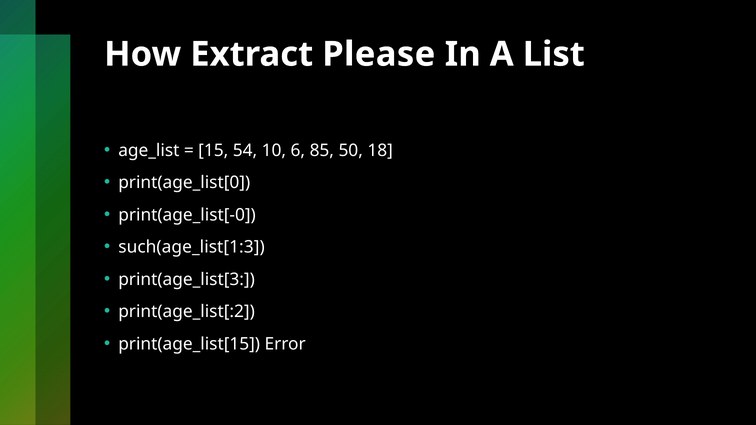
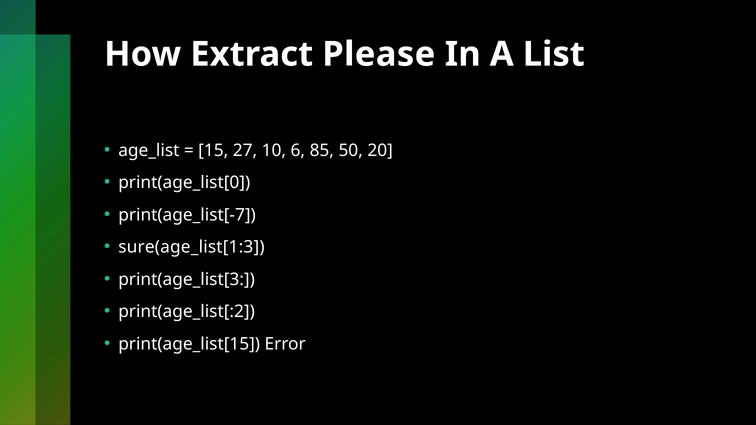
54: 54 -> 27
18: 18 -> 20
print(age_list[-0: print(age_list[-0 -> print(age_list[-7
such(age_list[1:3: such(age_list[1:3 -> sure(age_list[1:3
